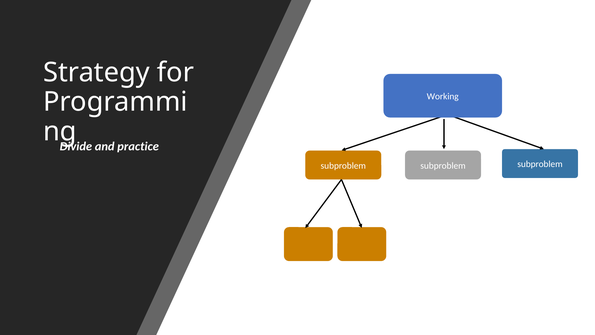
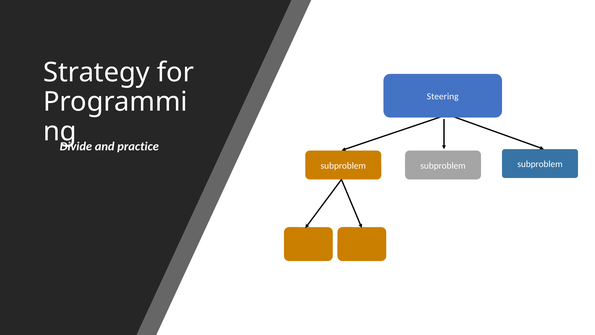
Working: Working -> Steering
